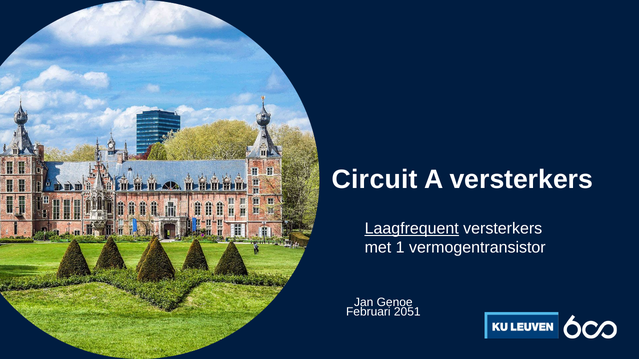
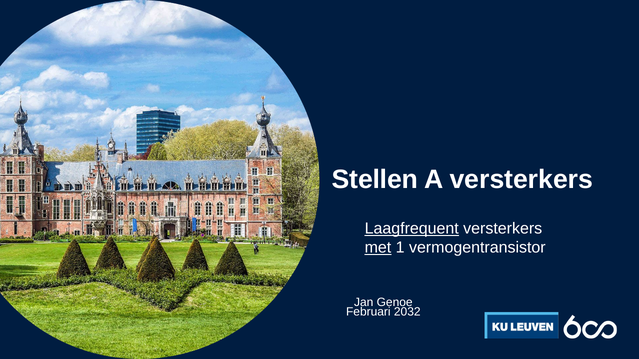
Circuit: Circuit -> Stellen
met underline: none -> present
2051: 2051 -> 2032
